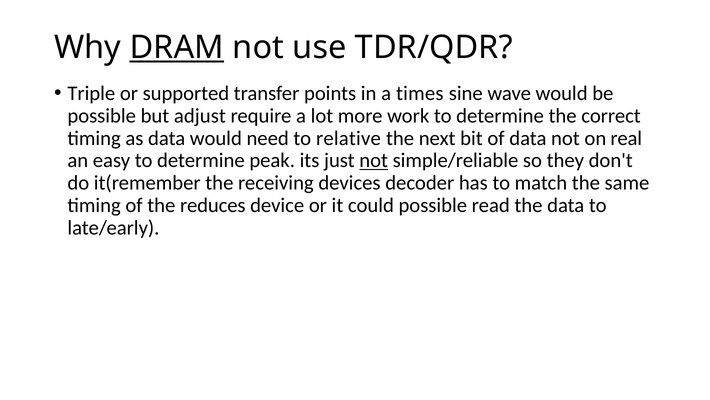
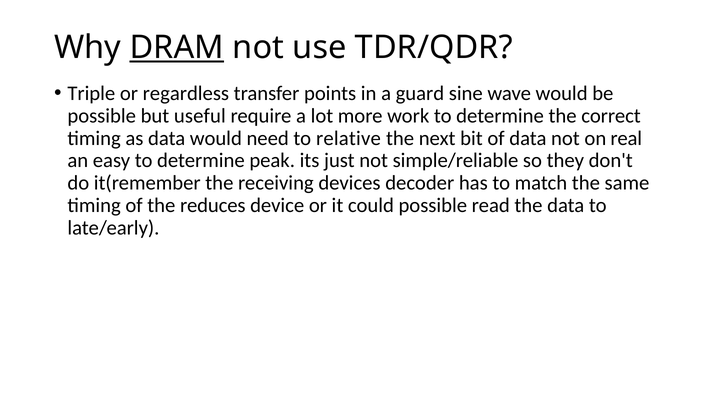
supported: supported -> regardless
times: times -> guard
adjust: adjust -> useful
not at (374, 160) underline: present -> none
